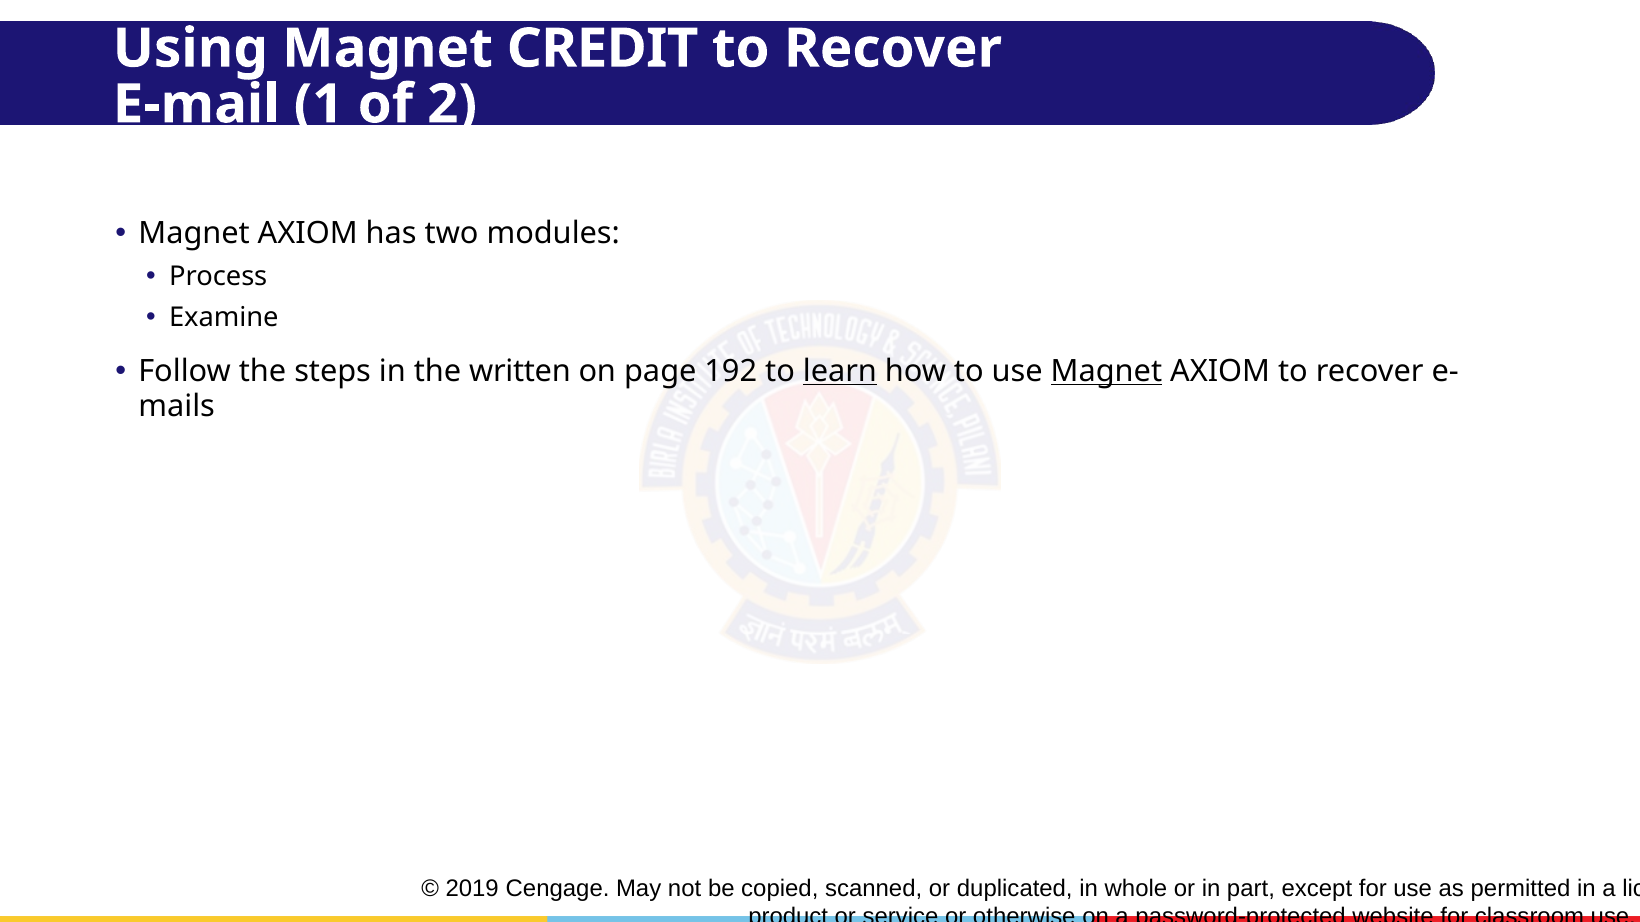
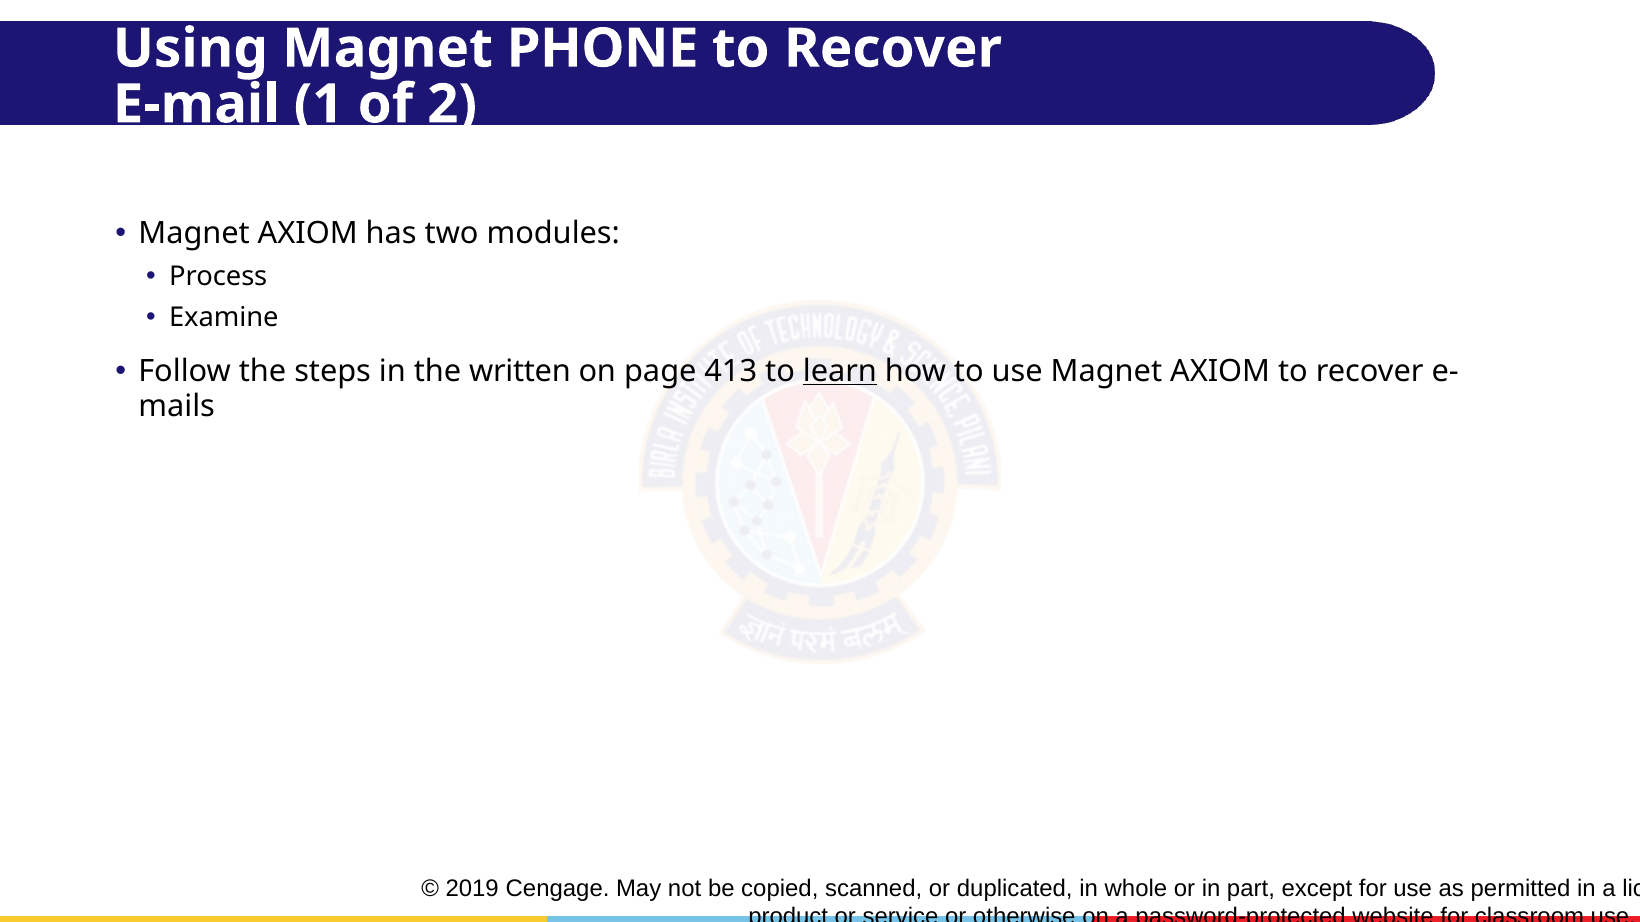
CREDIT: CREDIT -> PHONE
192: 192 -> 413
Magnet at (1106, 371) underline: present -> none
